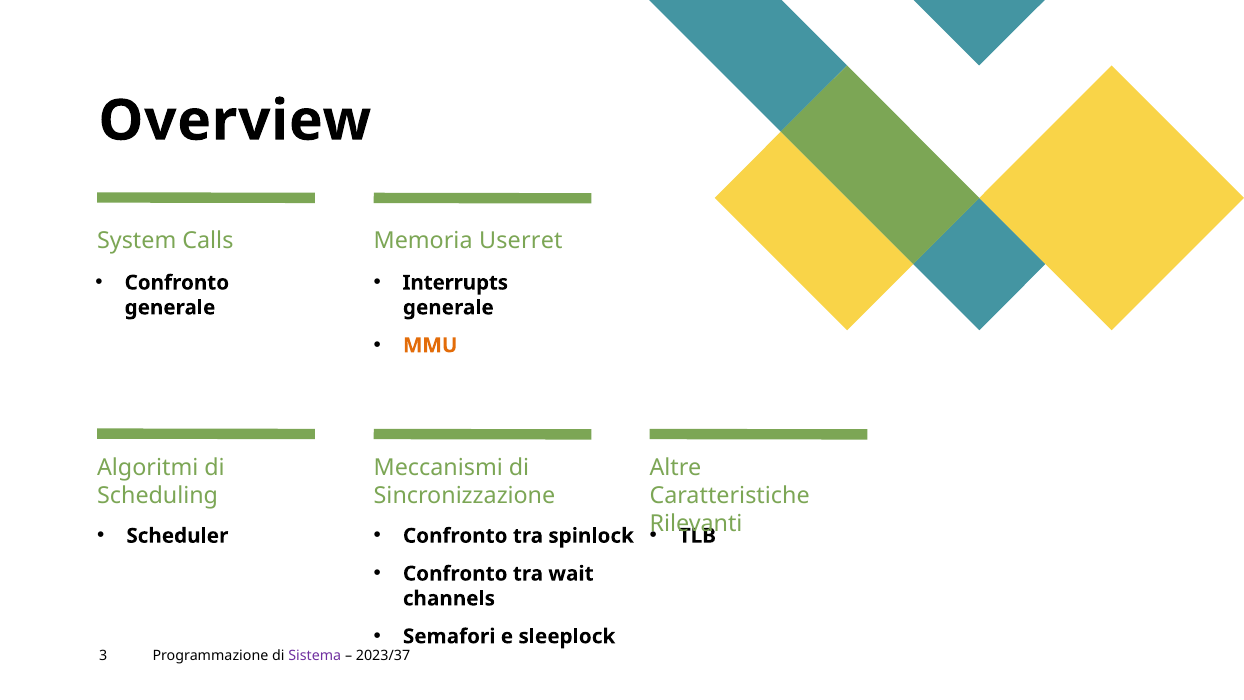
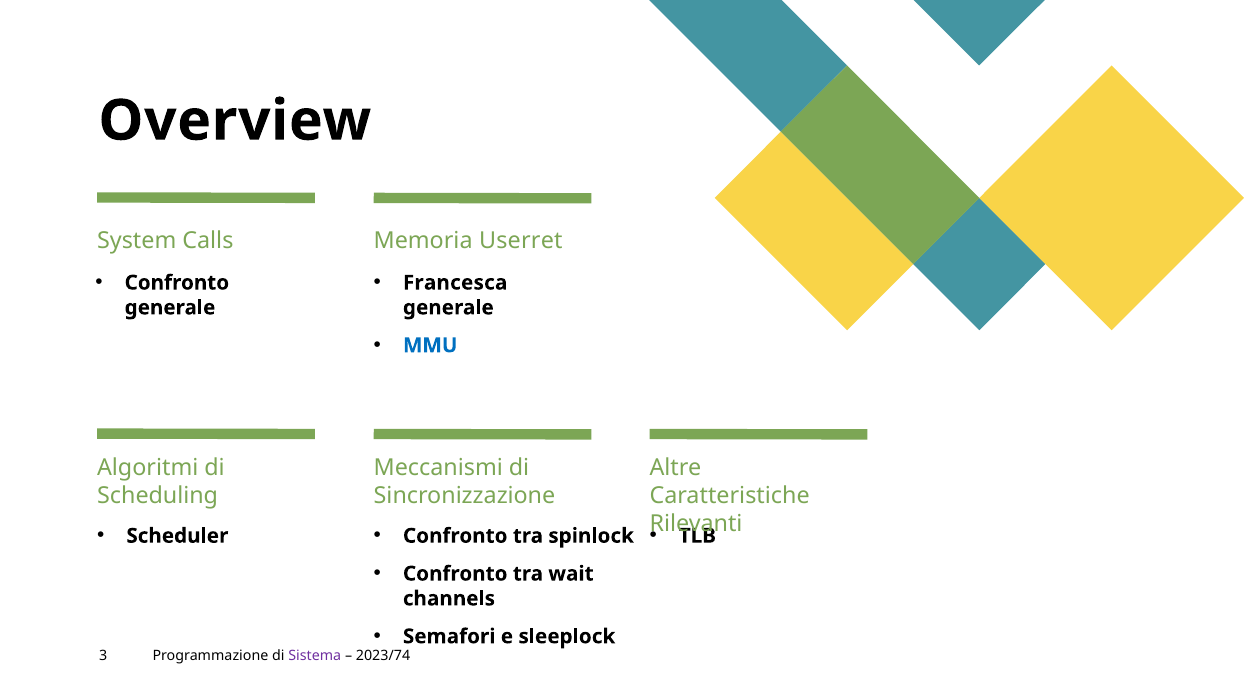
Interrupts: Interrupts -> Francesca
MMU colour: orange -> blue
2023/37: 2023/37 -> 2023/74
